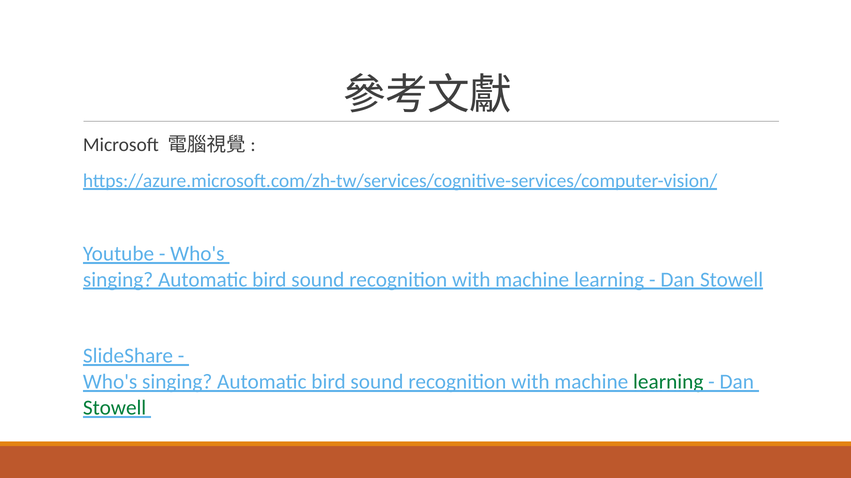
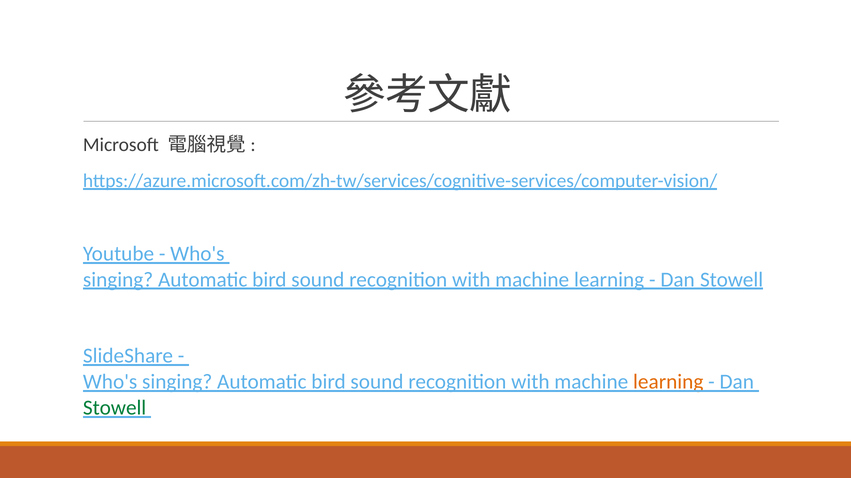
learning at (668, 382) colour: green -> orange
